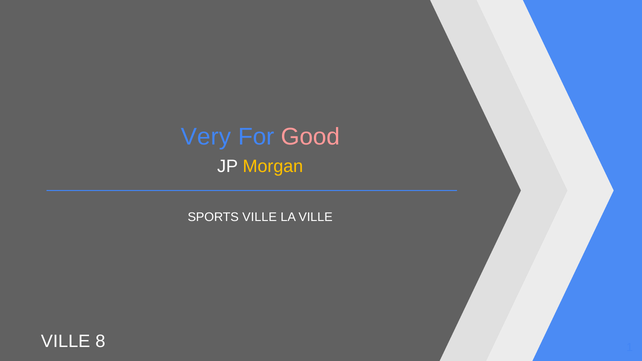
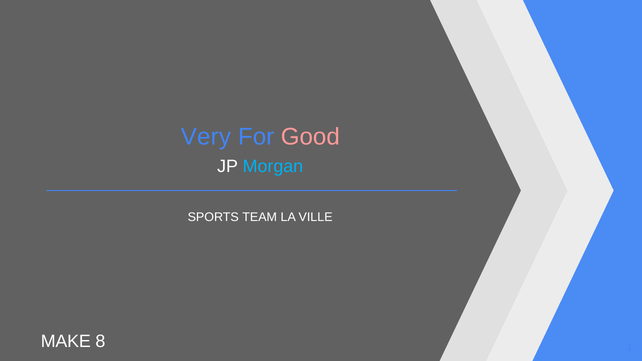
Morgan colour: yellow -> light blue
SPORTS VILLE: VILLE -> TEAM
VILLE at (66, 341): VILLE -> MAKE
